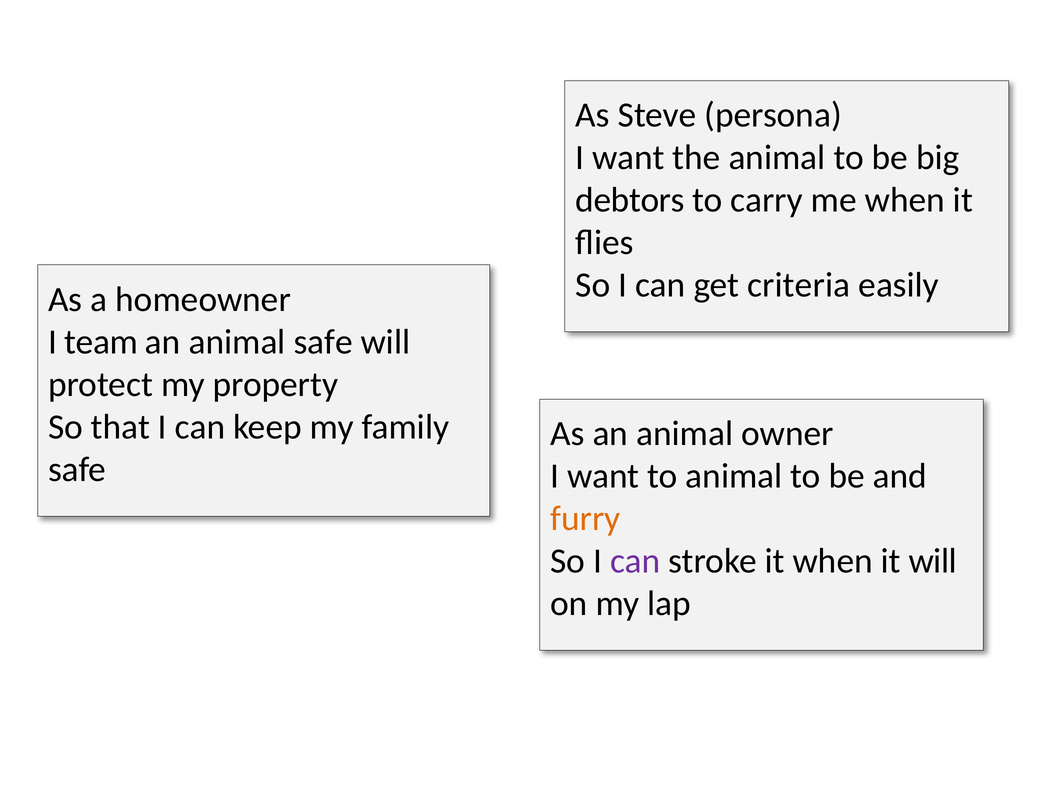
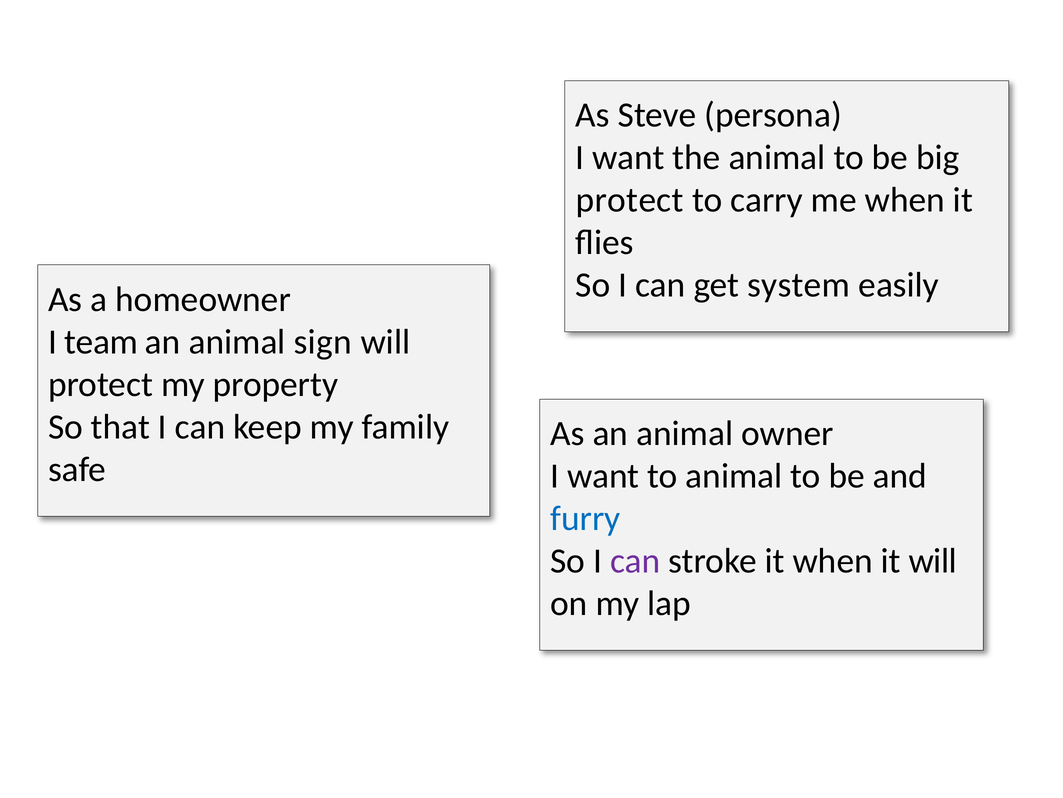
debtors at (630, 200): debtors -> protect
criteria: criteria -> system
animal safe: safe -> sign
furry colour: orange -> blue
